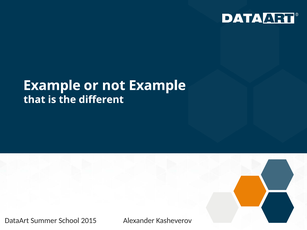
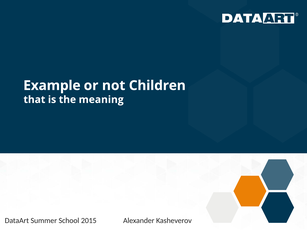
not Example: Example -> Children
different: different -> meaning
